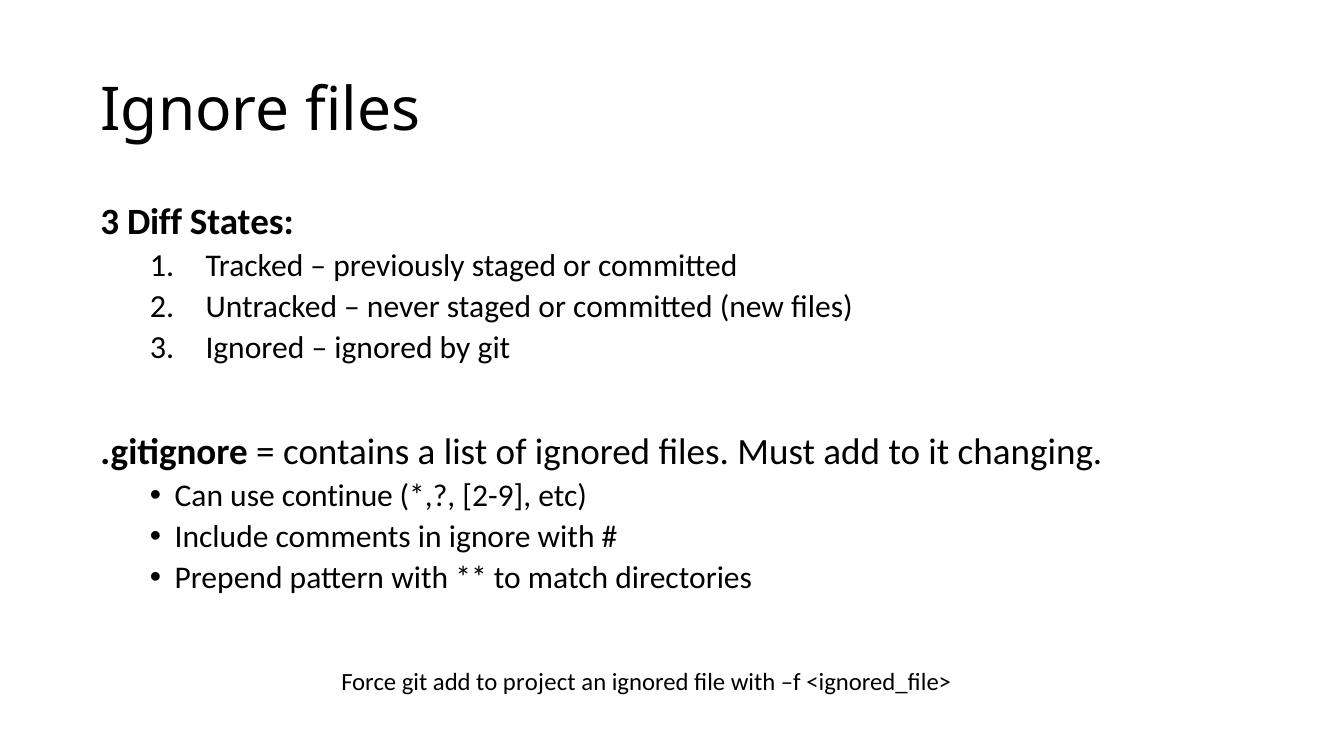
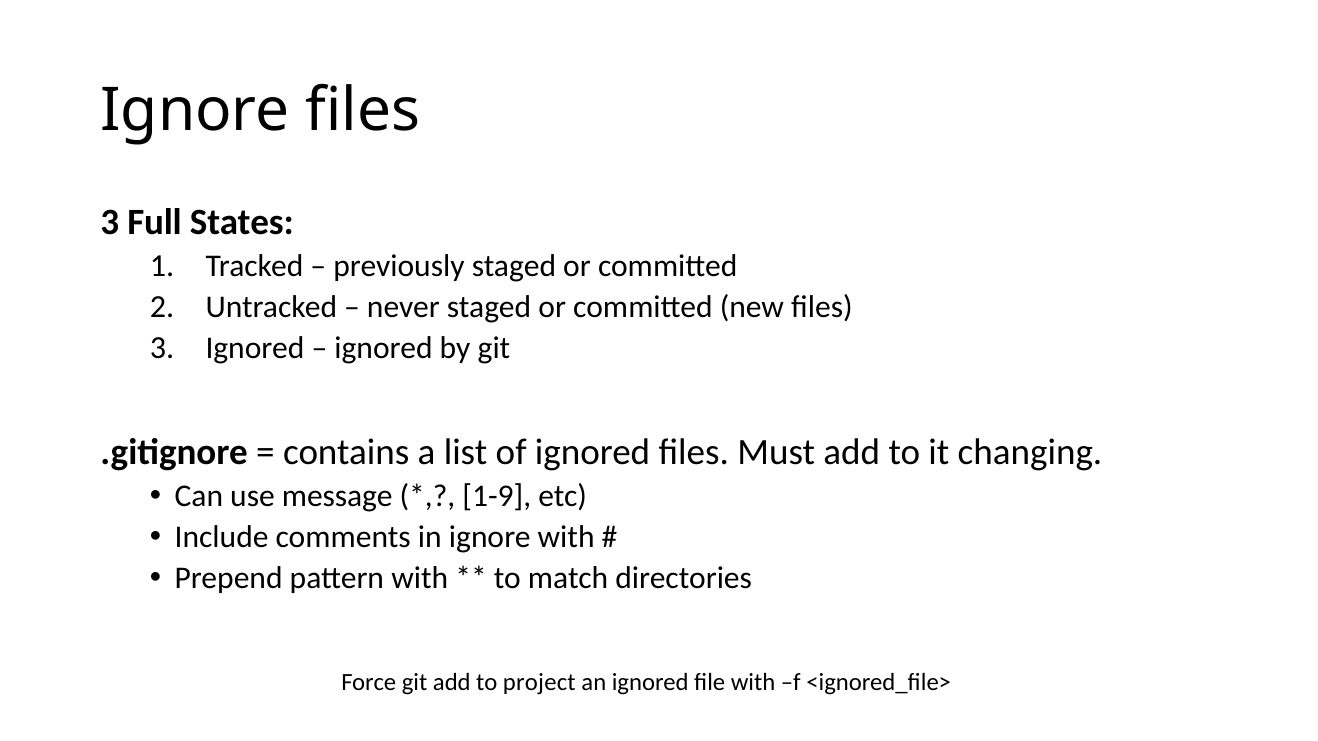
Diff: Diff -> Full
continue: continue -> message
2-9: 2-9 -> 1-9
